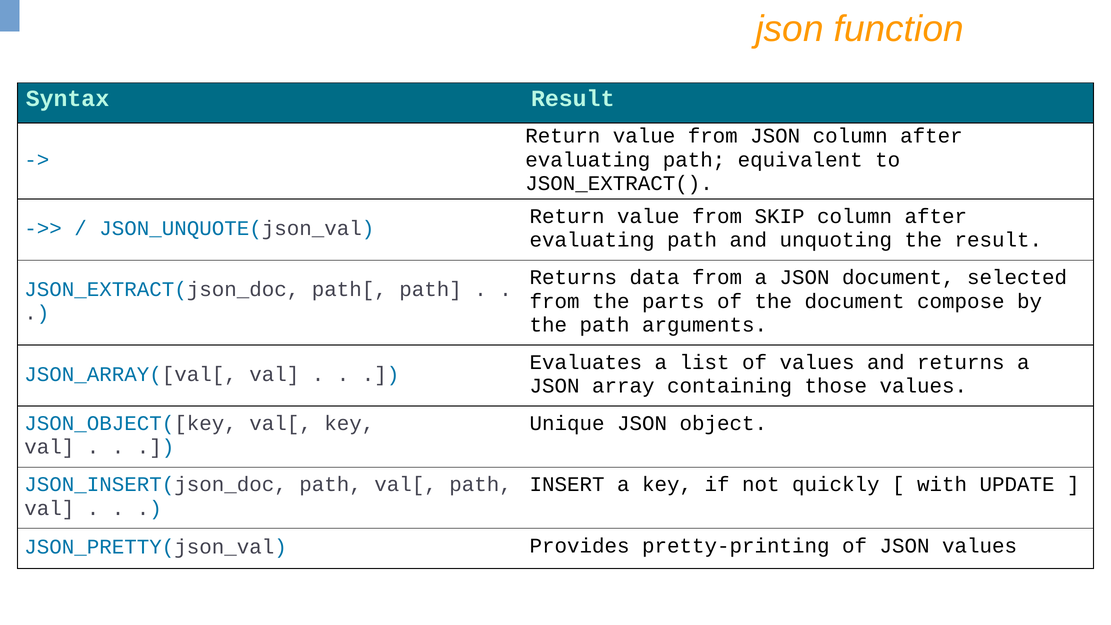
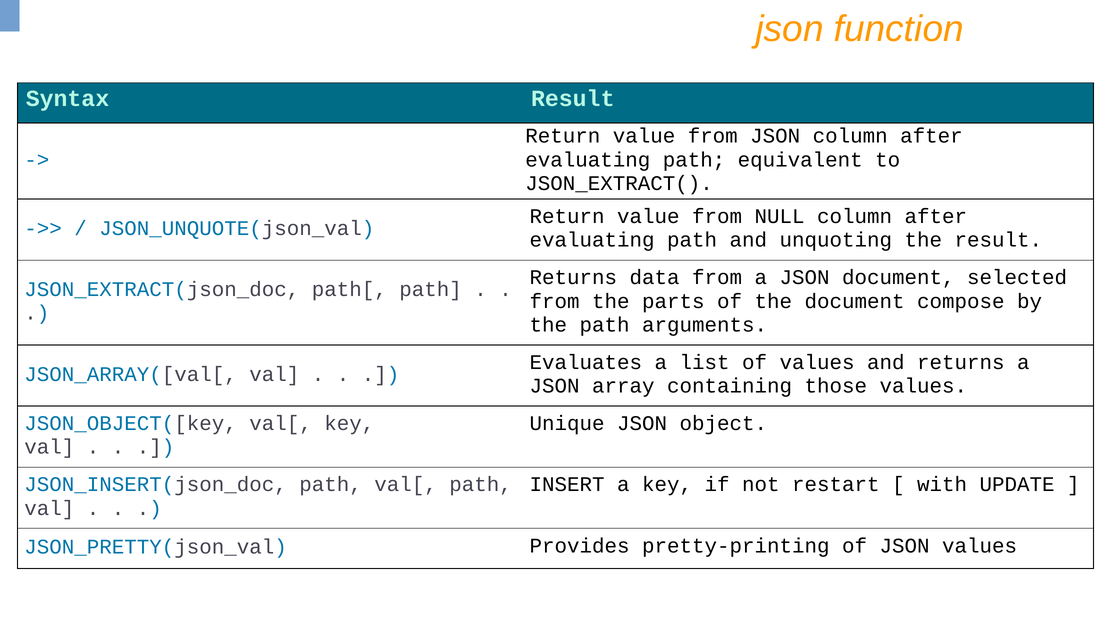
SKIP: SKIP -> NULL
quickly: quickly -> restart
